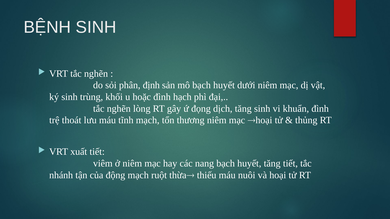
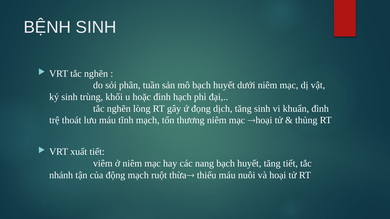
định: định -> tuần
